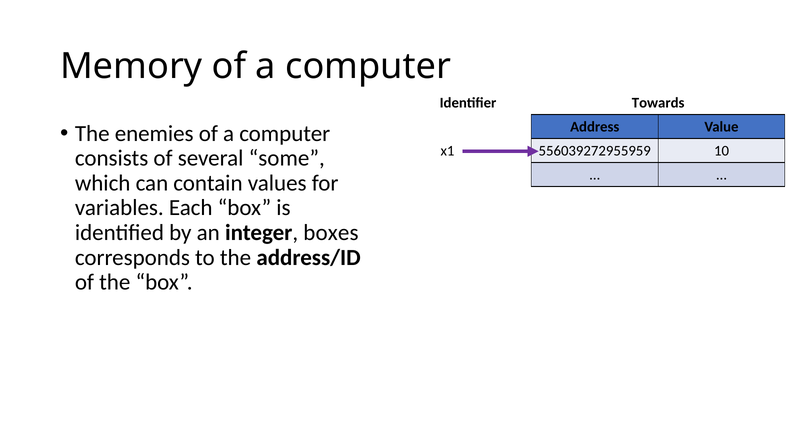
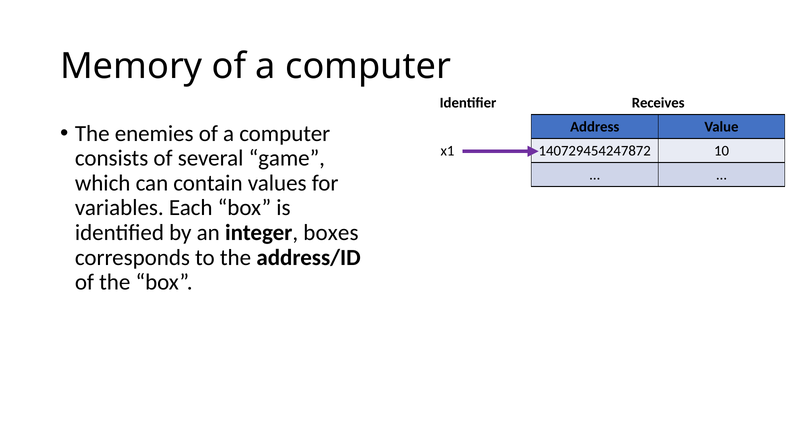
Towards: Towards -> Receives
556039272955959: 556039272955959 -> 140729454247872
some: some -> game
